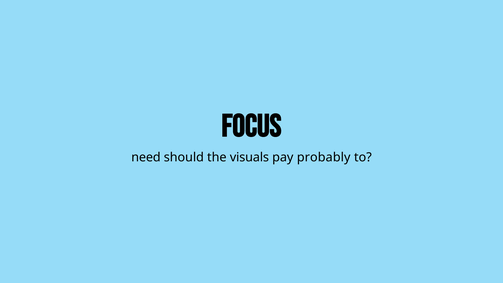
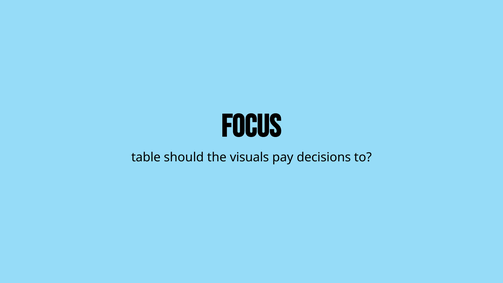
need: need -> table
probably: probably -> decisions
